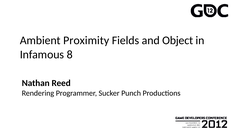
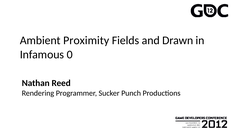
Object: Object -> Drawn
8: 8 -> 0
